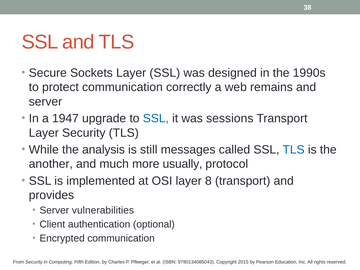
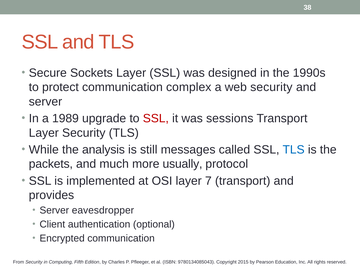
correctly: correctly -> complex
web remains: remains -> security
1947: 1947 -> 1989
SSL at (156, 118) colour: blue -> red
another: another -> packets
8: 8 -> 7
vulnerabilities: vulnerabilities -> eavesdropper
